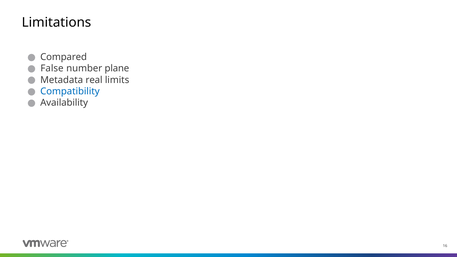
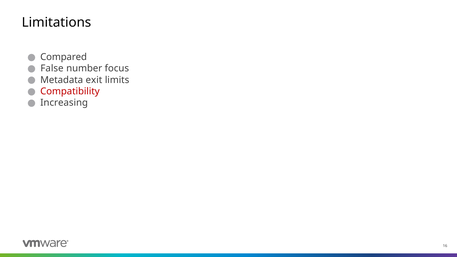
plane: plane -> focus
real: real -> exit
Compatibility colour: blue -> red
Availability: Availability -> Increasing
